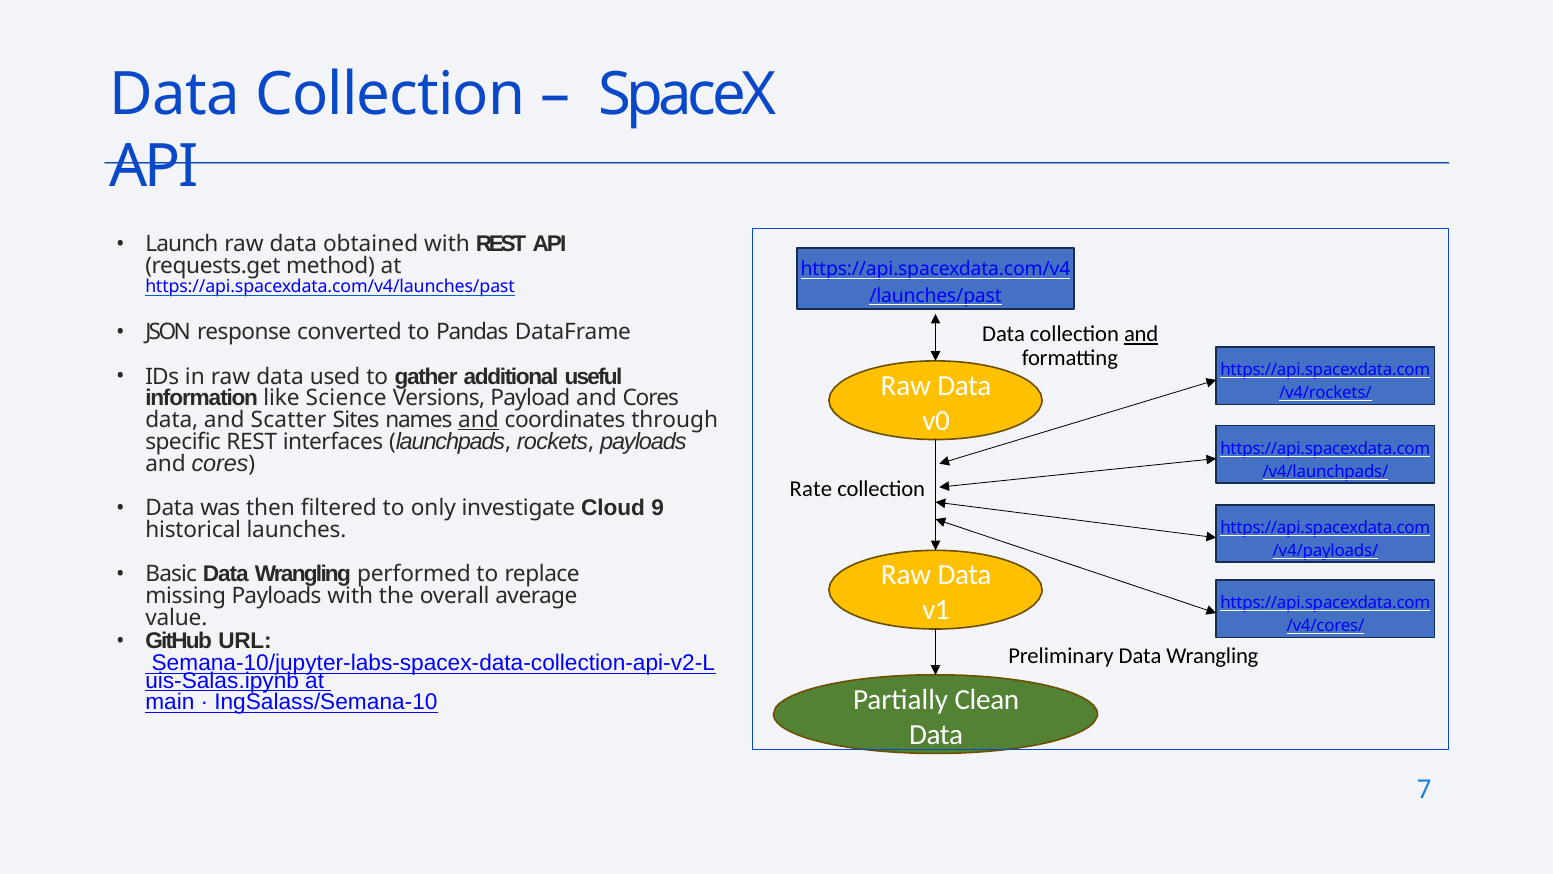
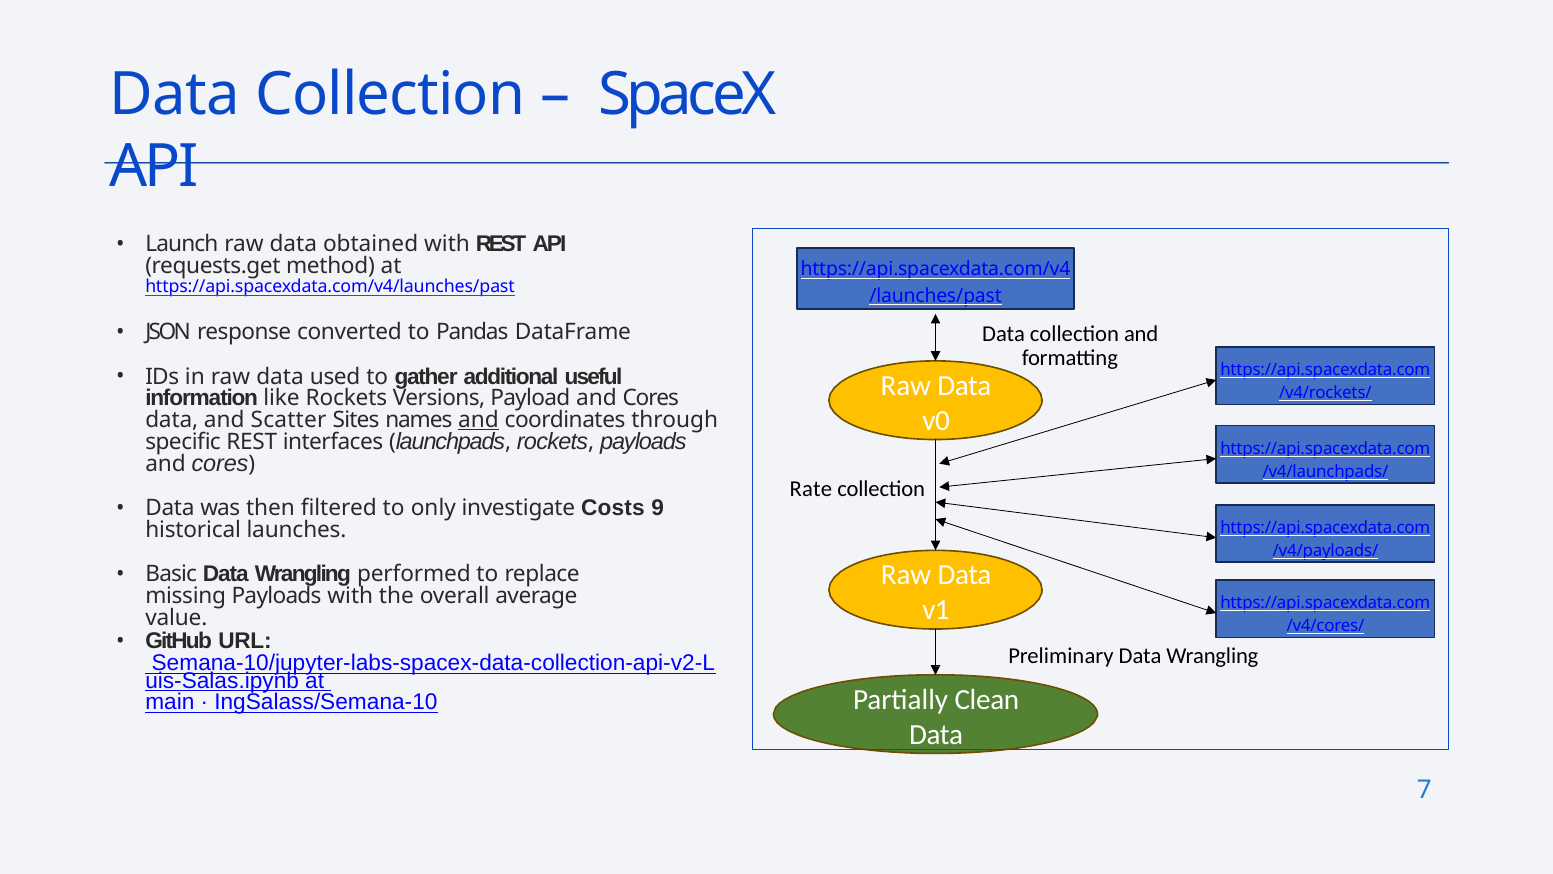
and at (1141, 334) underline: present -> none
like Science: Science -> Rockets
Cloud: Cloud -> Costs
